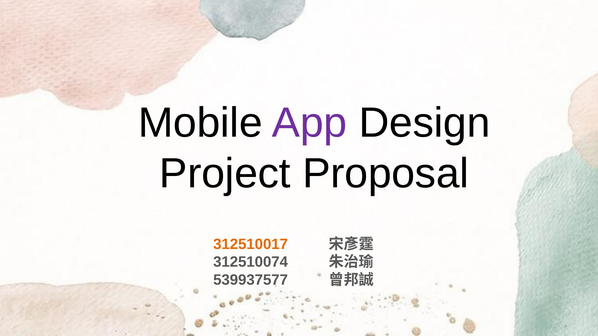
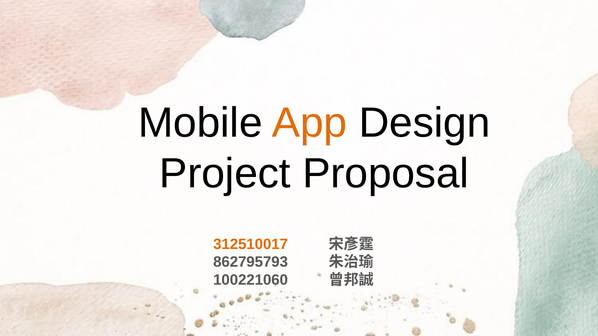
App colour: purple -> orange
312510074: 312510074 -> 862795793
539937577: 539937577 -> 100221060
